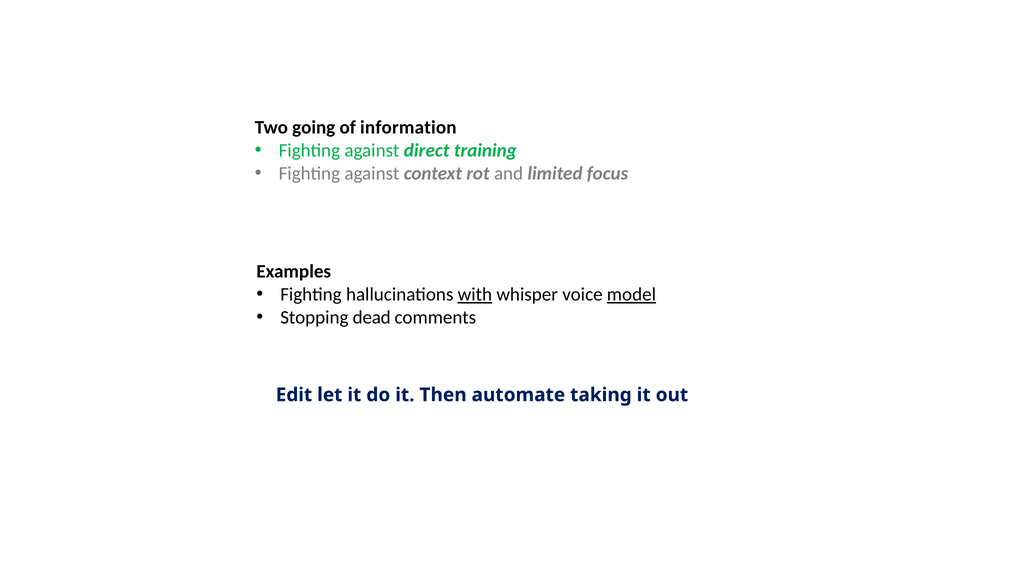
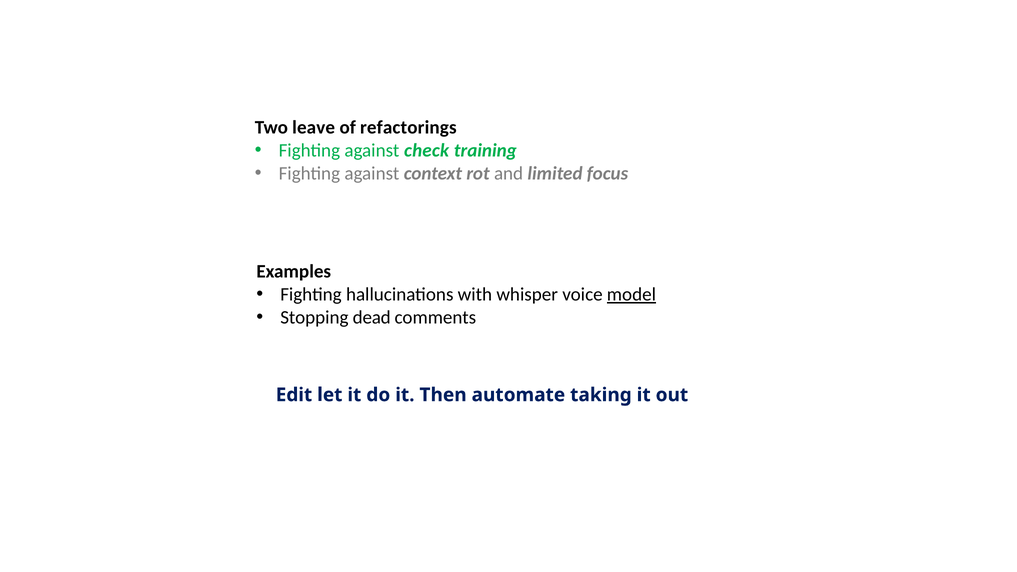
going: going -> leave
information: information -> refactorings
direct: direct -> check
with underline: present -> none
